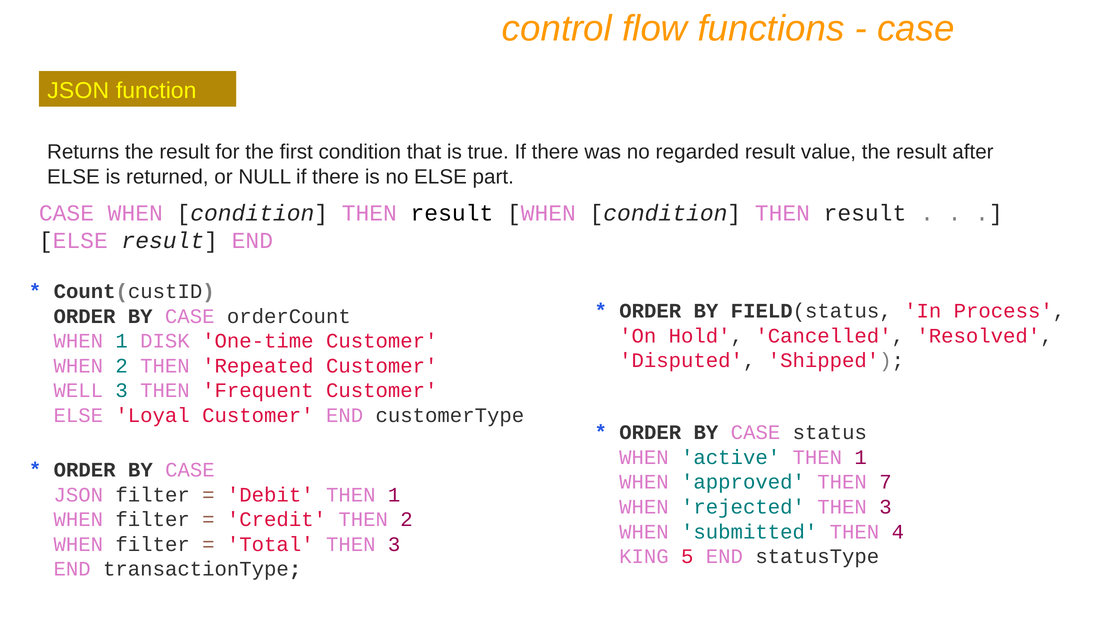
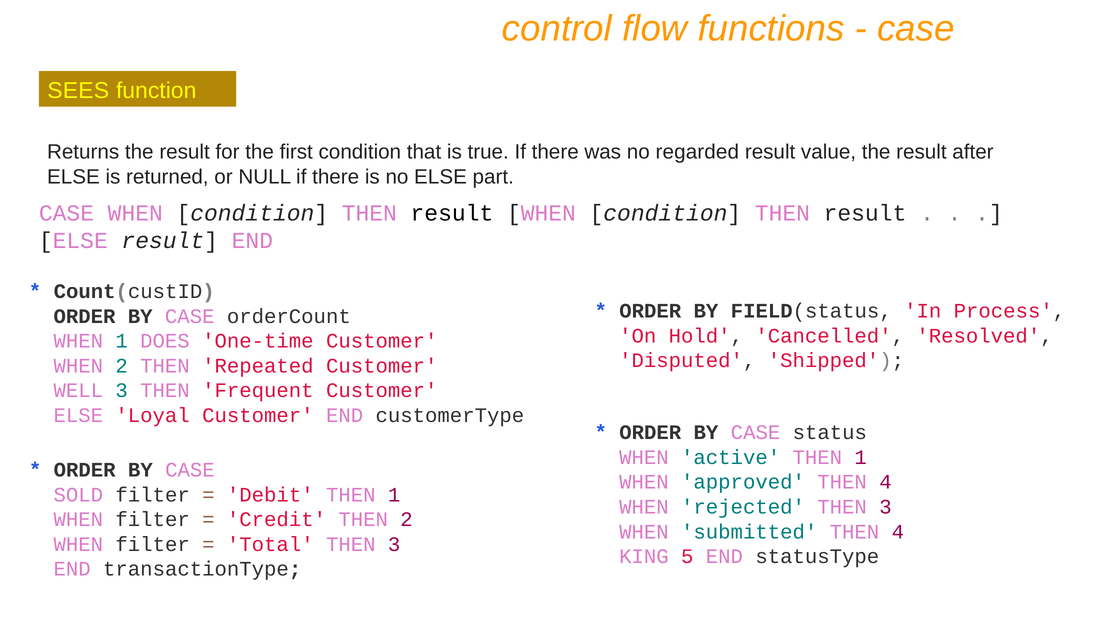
JSON at (78, 91): JSON -> SEES
DISK: DISK -> DOES
approved THEN 7: 7 -> 4
JSON at (78, 495): JSON -> SOLD
